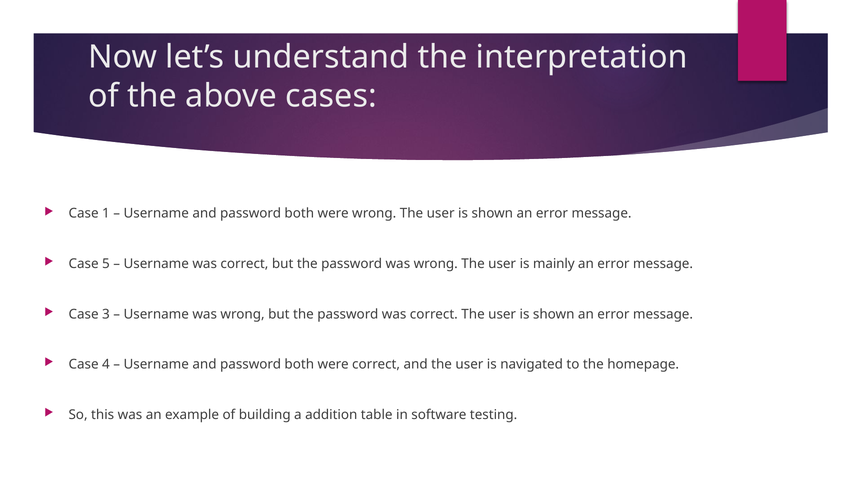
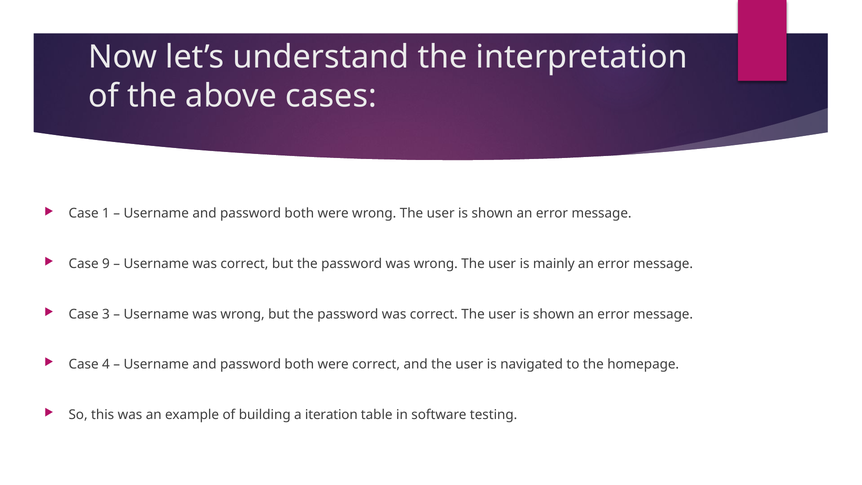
5: 5 -> 9
addition: addition -> iteration
